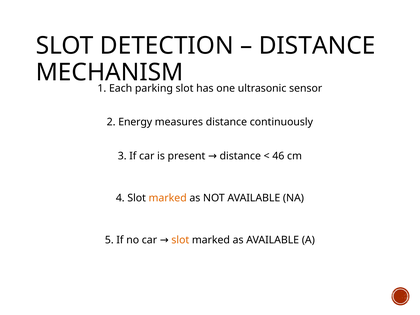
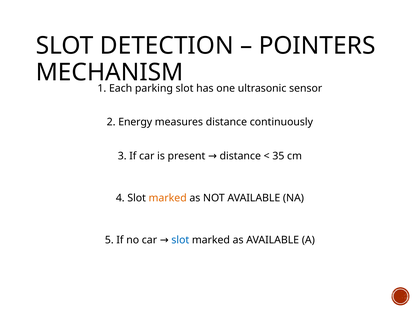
DISTANCE at (317, 46): DISTANCE -> POINTERS
46: 46 -> 35
slot at (180, 240) colour: orange -> blue
